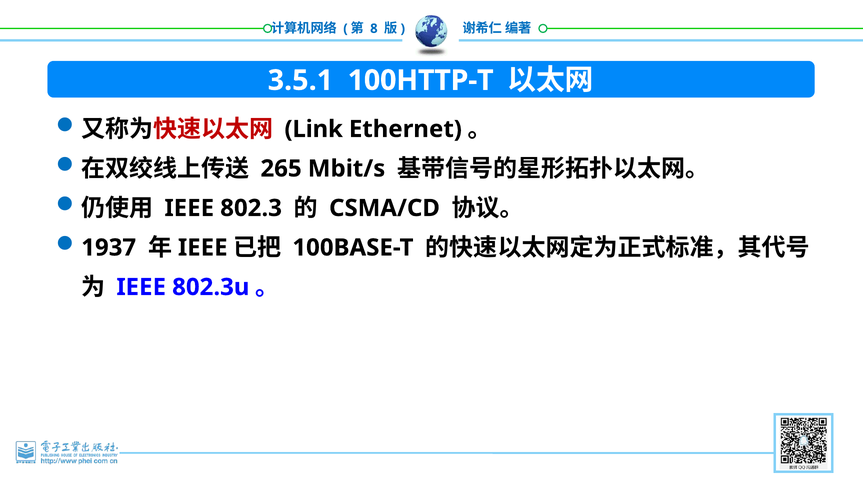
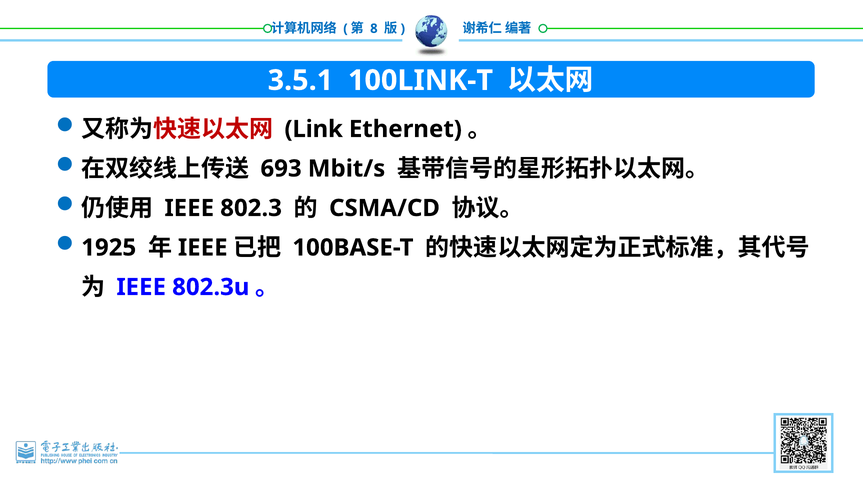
100HTTP-T: 100HTTP-T -> 100LINK-T
265: 265 -> 693
1937: 1937 -> 1925
